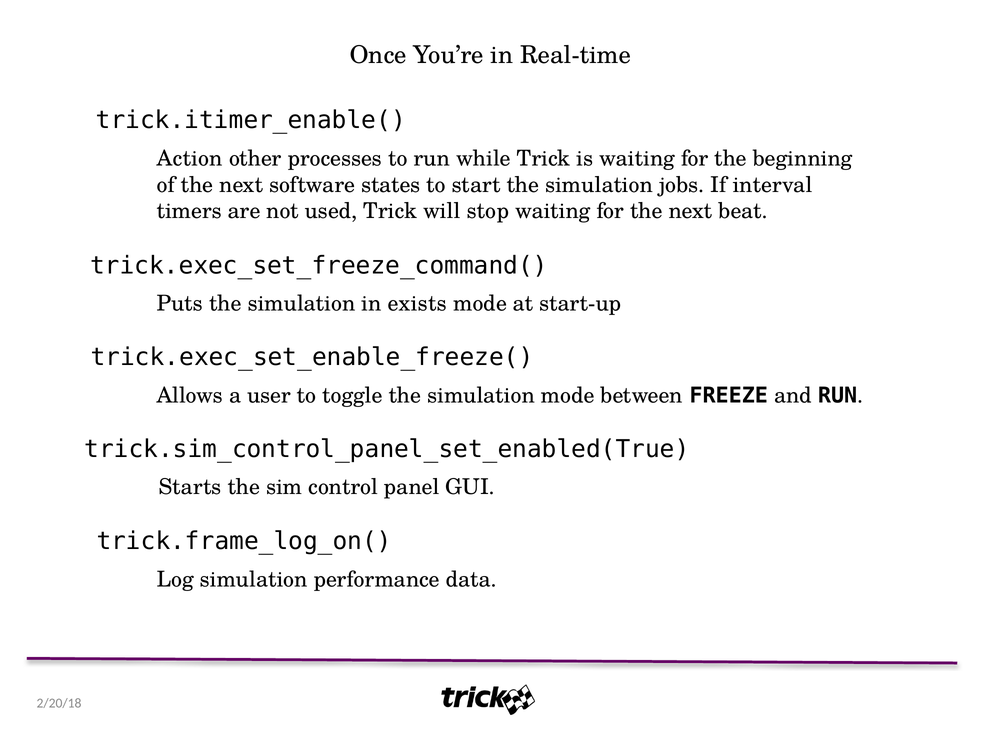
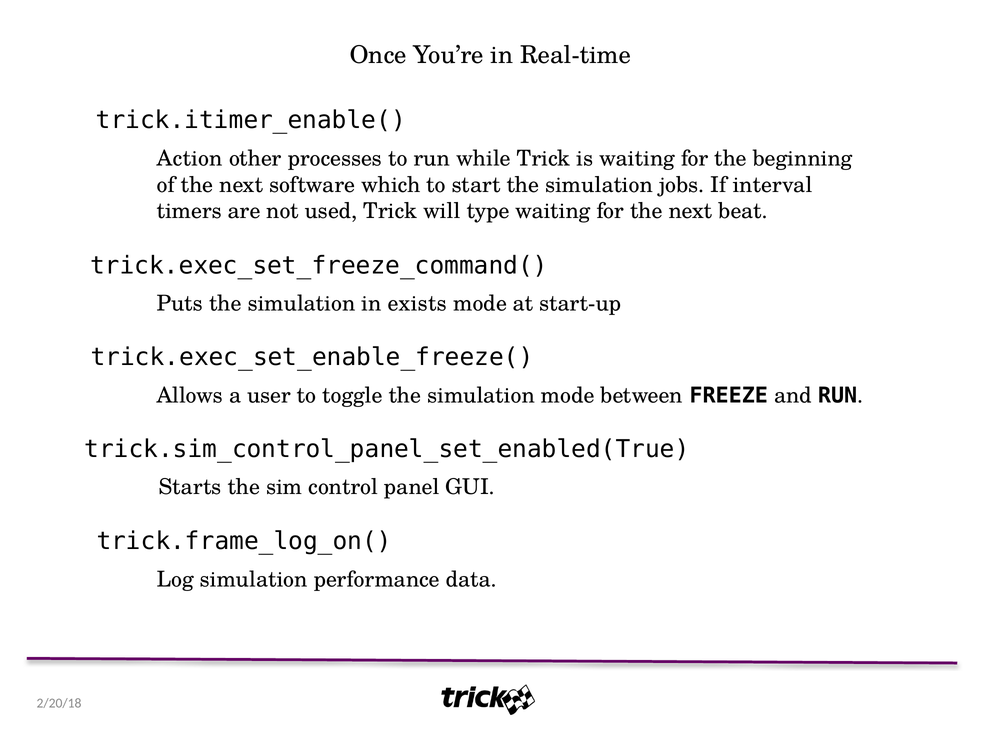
states: states -> which
stop: stop -> type
